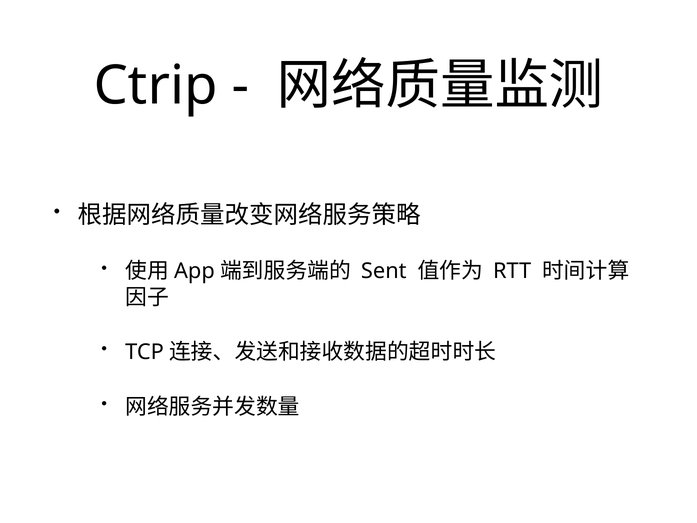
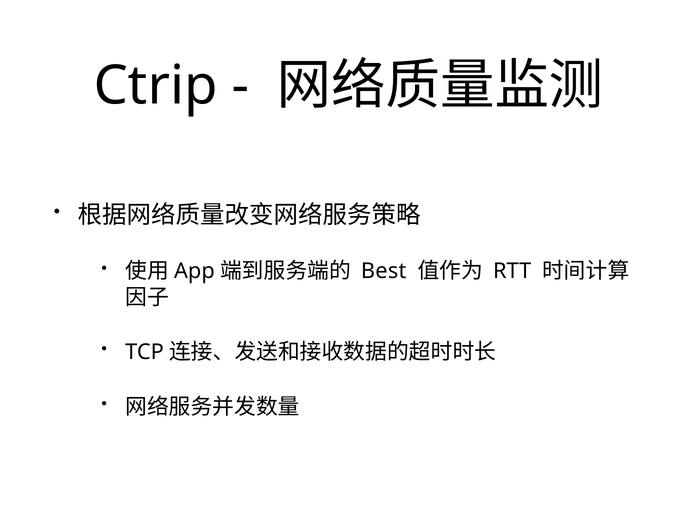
Sent: Sent -> Best
